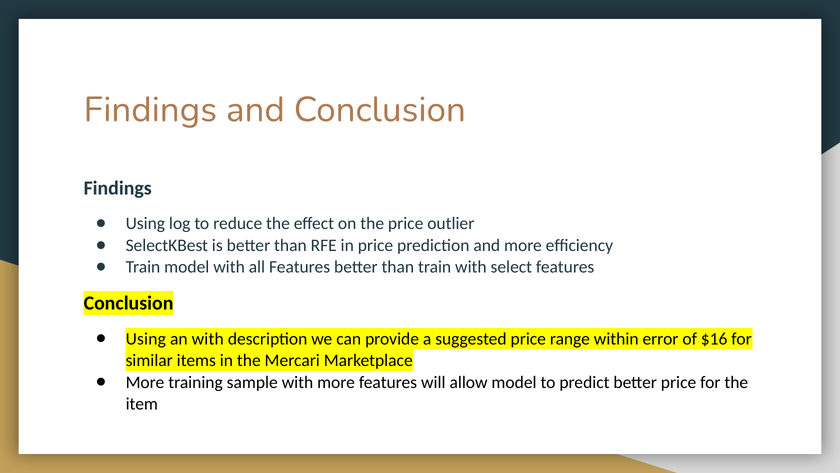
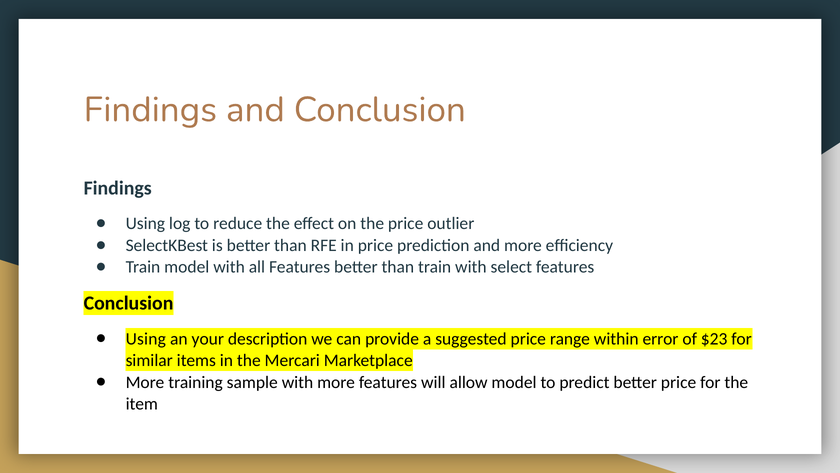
an with: with -> your
$16: $16 -> $23
